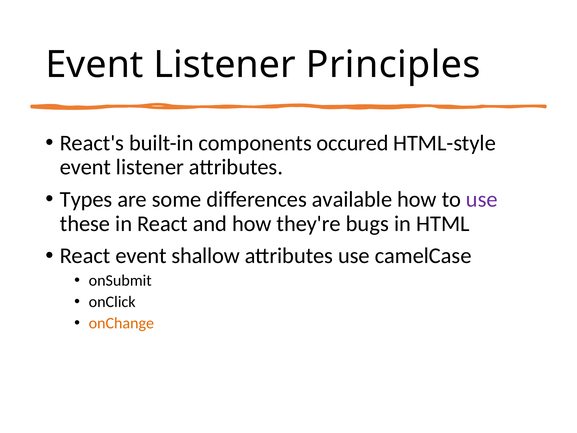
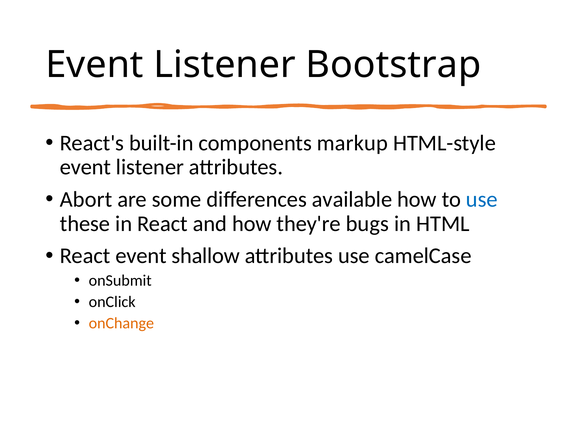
Principles: Principles -> Bootstrap
occured: occured -> markup
Types: Types -> Abort
use at (482, 199) colour: purple -> blue
